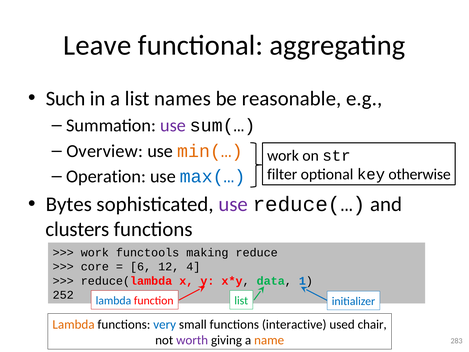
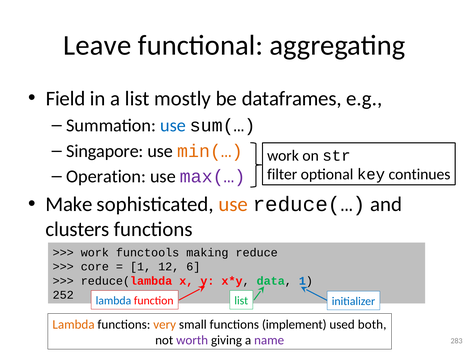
Such: Such -> Field
names: names -> mostly
reasonable: reasonable -> dataframes
use at (173, 125) colour: purple -> blue
Overview: Overview -> Singapore
max(… colour: blue -> purple
otherwise: otherwise -> continues
Bytes: Bytes -> Make
use at (233, 204) colour: purple -> orange
6 at (141, 267): 6 -> 1
4: 4 -> 6
very colour: blue -> orange
interactive: interactive -> implement
chair: chair -> both
name colour: orange -> purple
